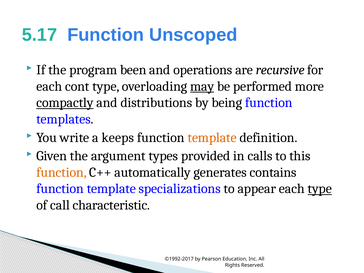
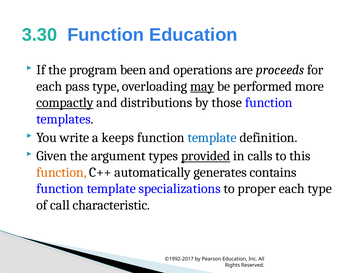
5.17: 5.17 -> 3.30
Function Unscoped: Unscoped -> Education
recursive: recursive -> proceeds
cont: cont -> pass
being: being -> those
template at (212, 138) colour: orange -> blue
provided underline: none -> present
appear: appear -> proper
type at (320, 189) underline: present -> none
